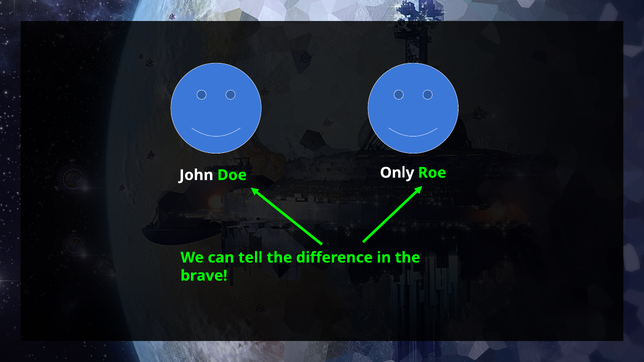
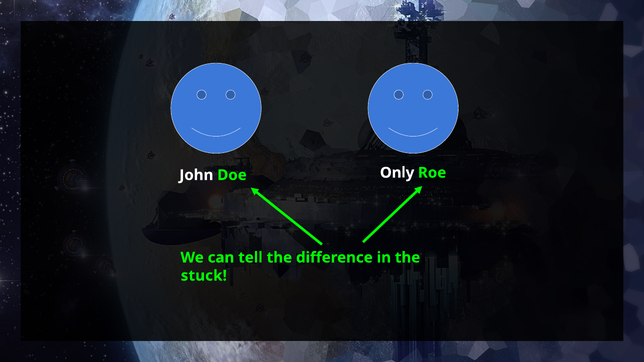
brave: brave -> stuck
